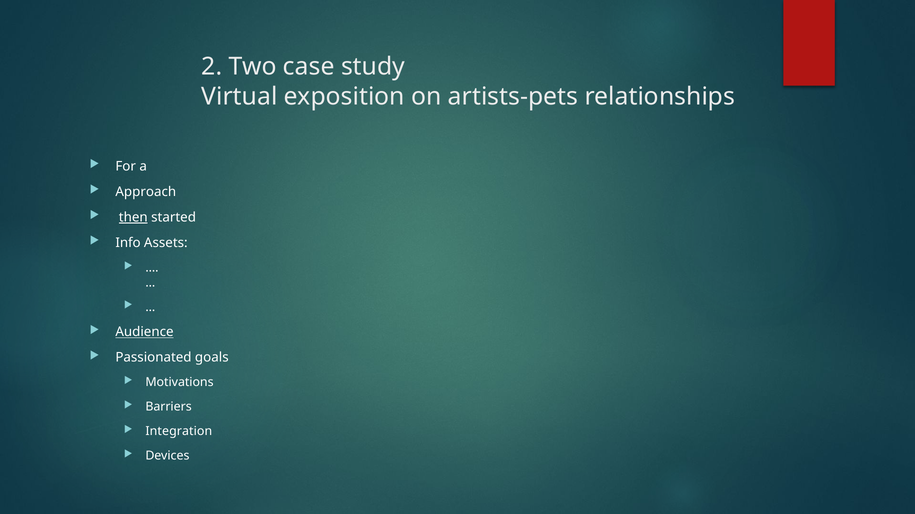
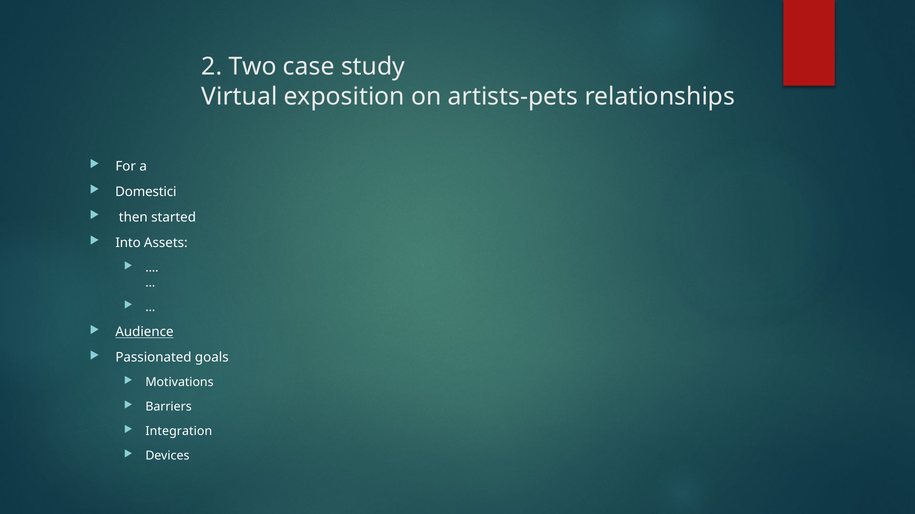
Approach: Approach -> Domestici
then underline: present -> none
Info: Info -> Into
